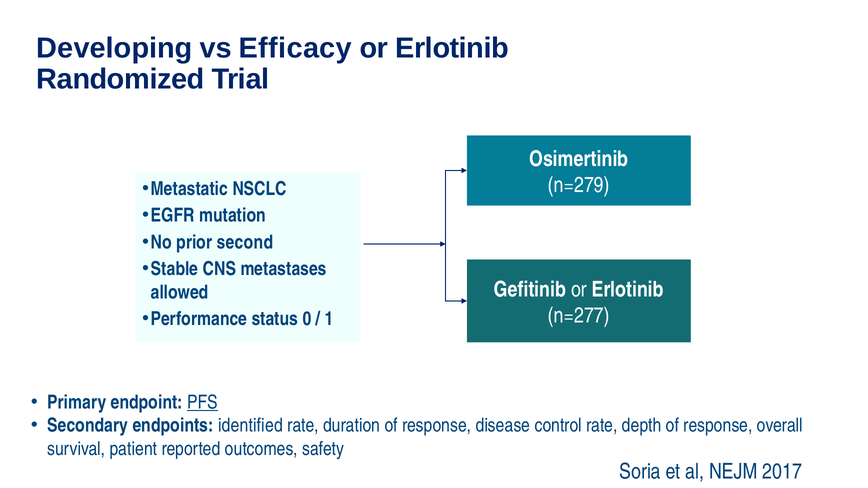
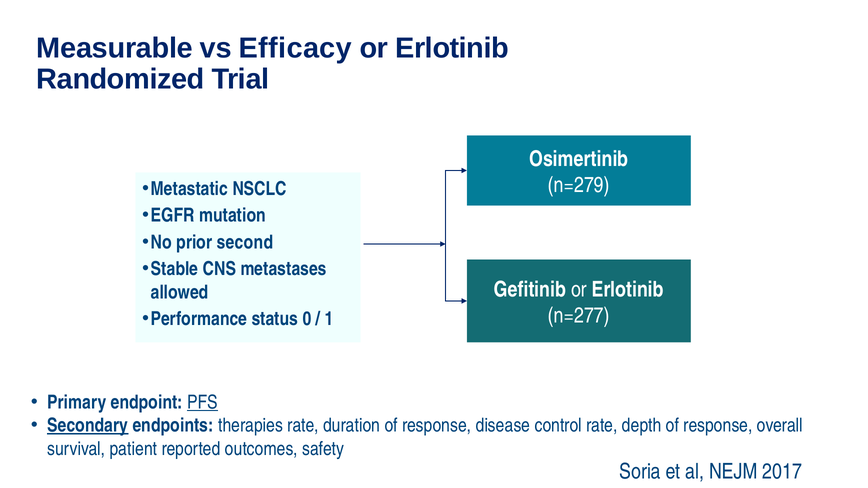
Developing: Developing -> Measurable
Secondary underline: none -> present
identified: identified -> therapies
